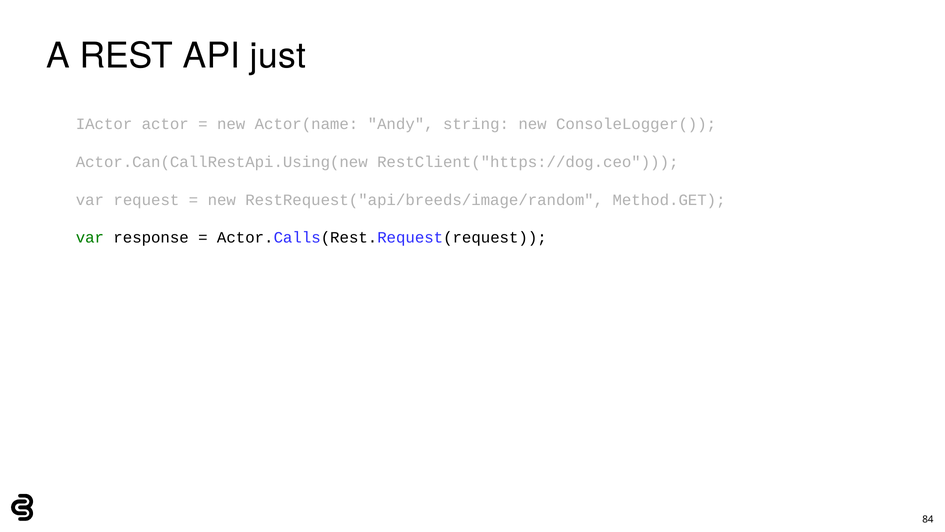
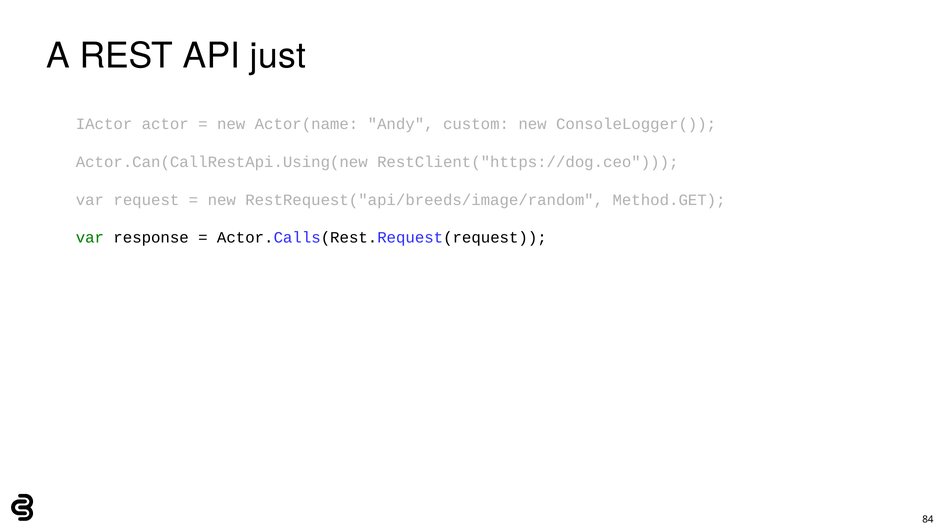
string: string -> custom
